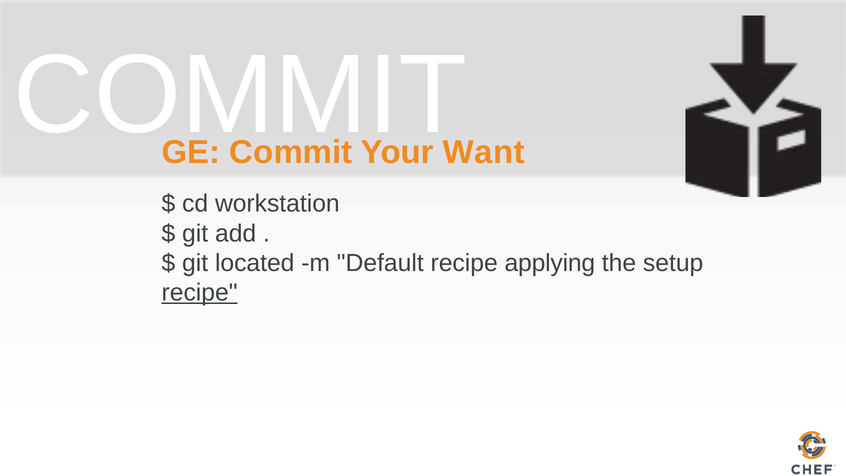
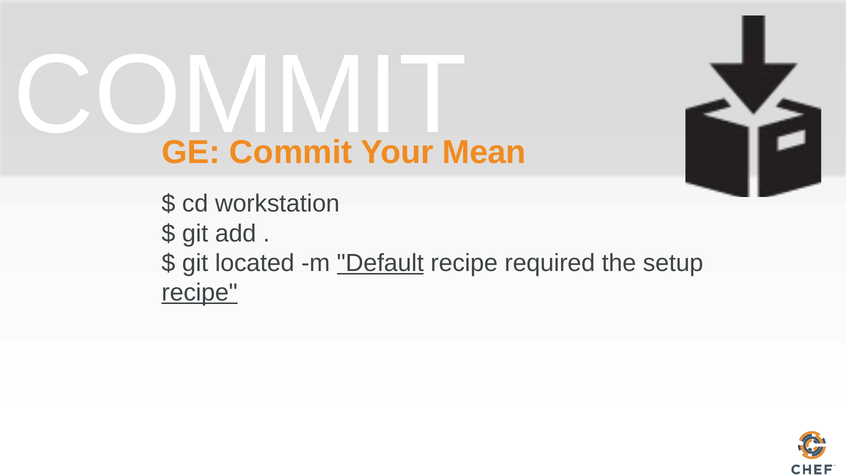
Want: Want -> Mean
Default underline: none -> present
applying: applying -> required
